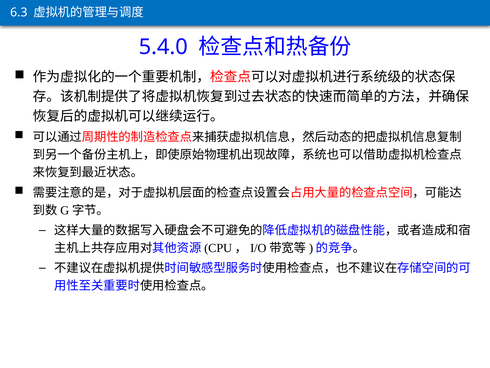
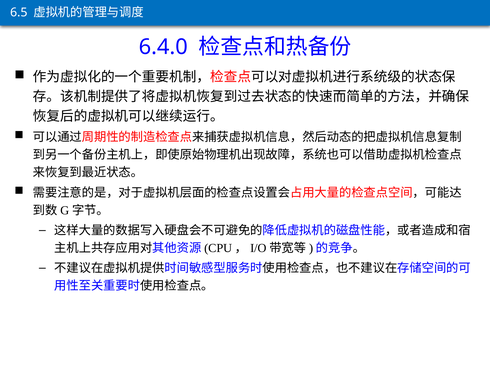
6.3: 6.3 -> 6.5
5.4.0: 5.4.0 -> 6.4.0
